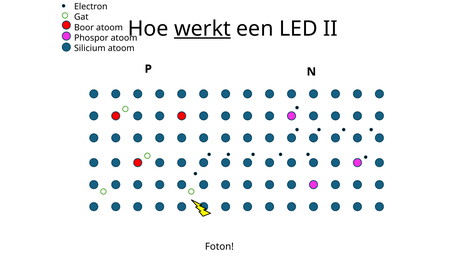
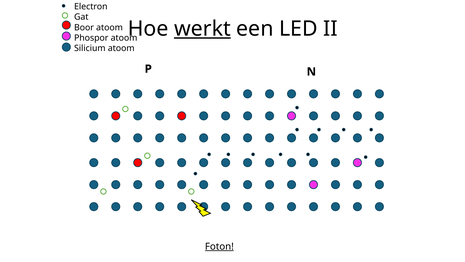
Foton underline: none -> present
